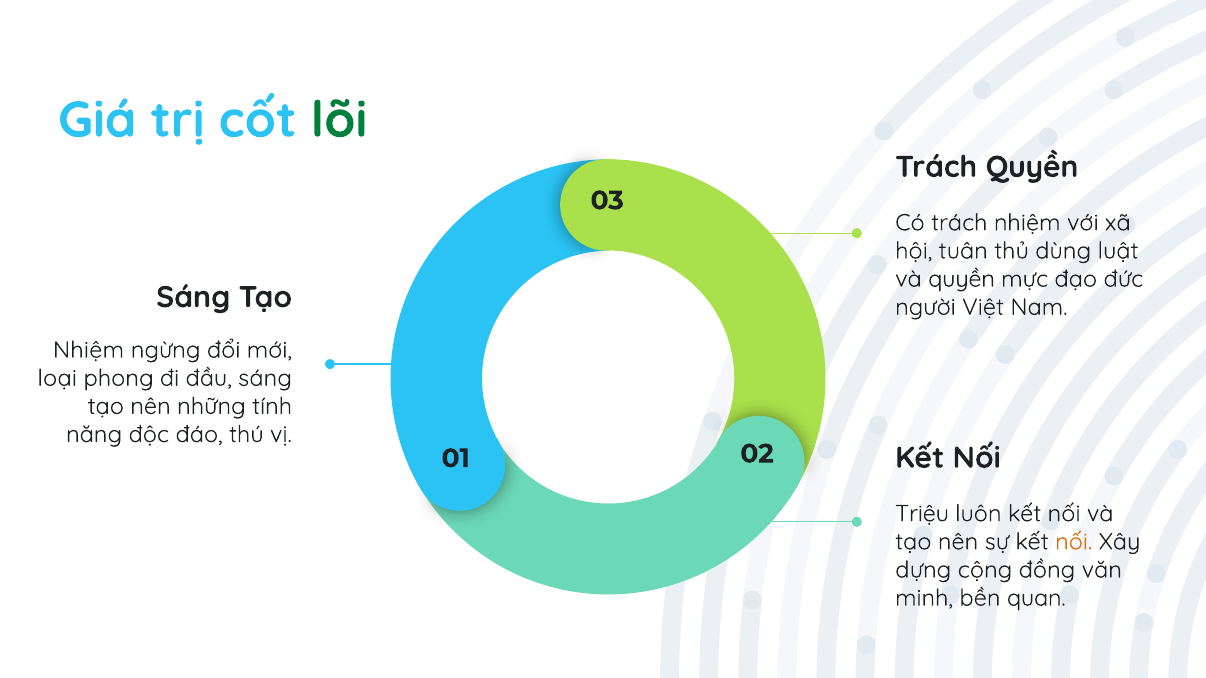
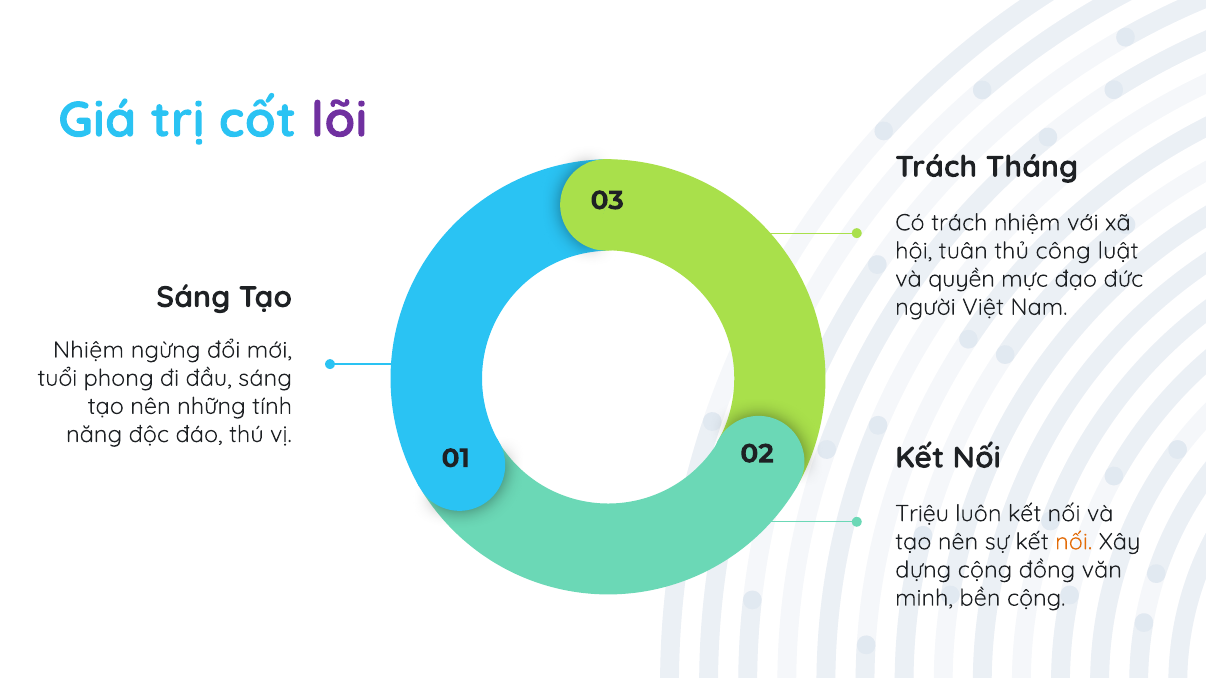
lõi colour: green -> purple
Trách Quyền: Quyền -> Tháng
dùng: dùng -> công
loại: loại -> tuổi
bền quan: quan -> cộng
